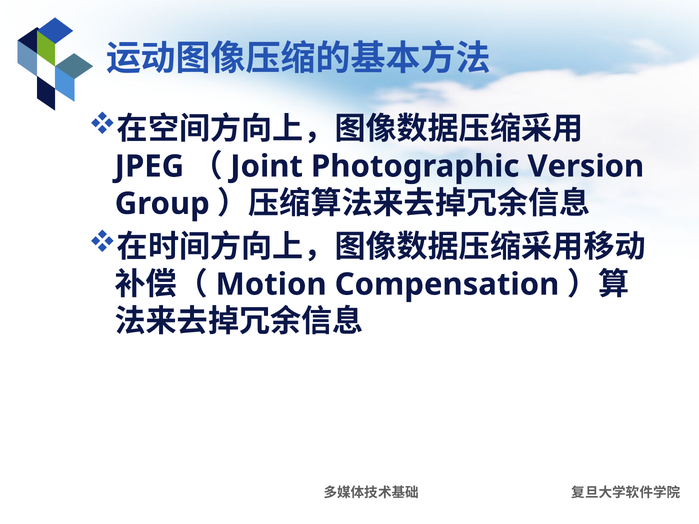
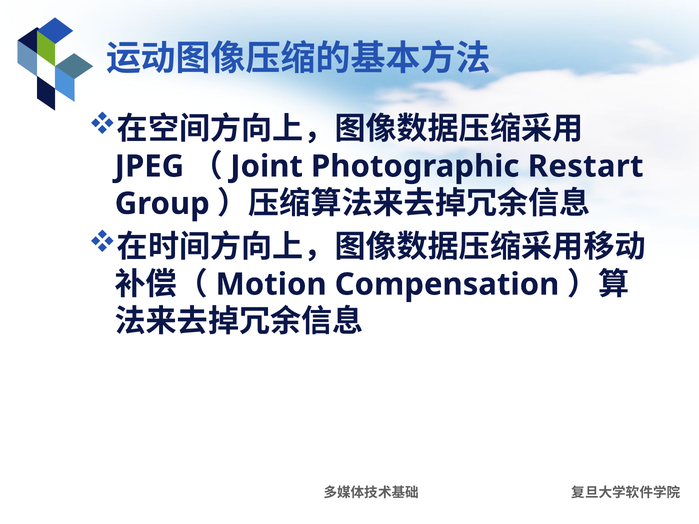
Version: Version -> Restart
